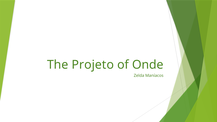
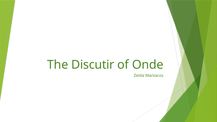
Projeto: Projeto -> Discutir
